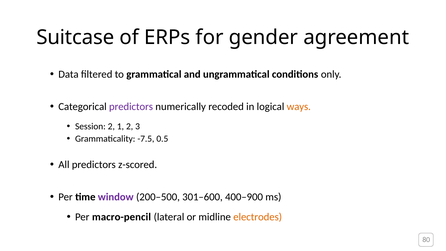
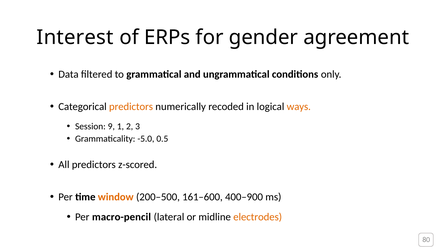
Suitcase: Suitcase -> Interest
predictors at (131, 107) colour: purple -> orange
Session 2: 2 -> 9
-7.5: -7.5 -> -5.0
window colour: purple -> orange
301–600: 301–600 -> 161–600
